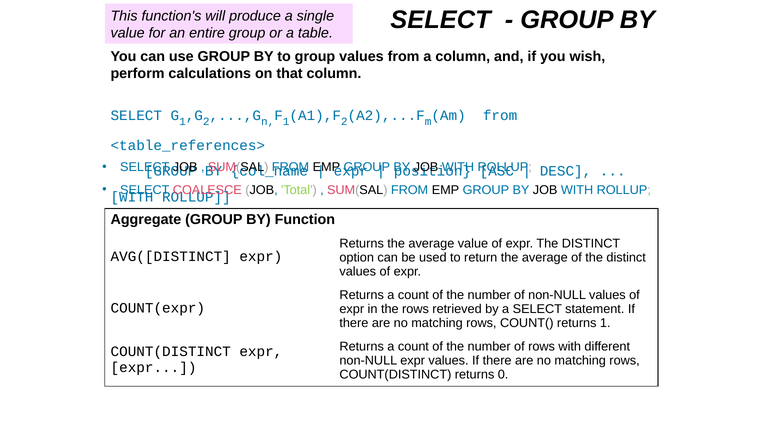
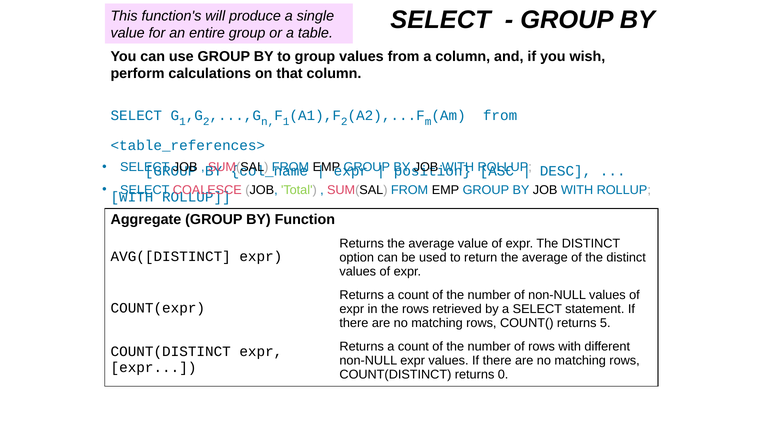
returns 1: 1 -> 5
